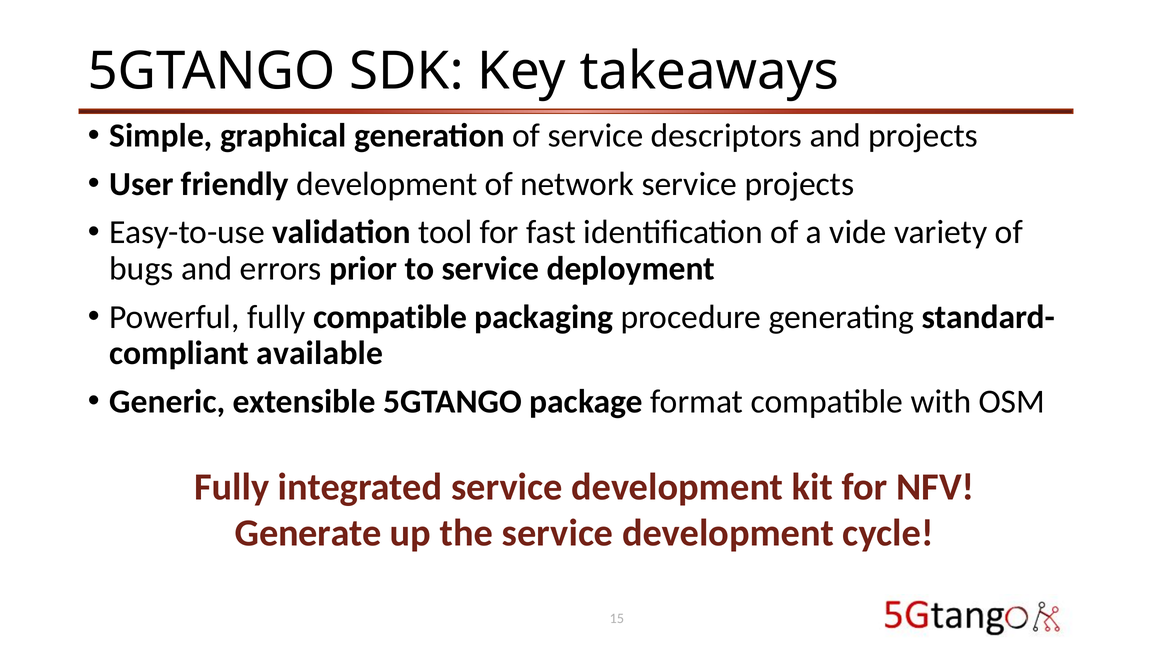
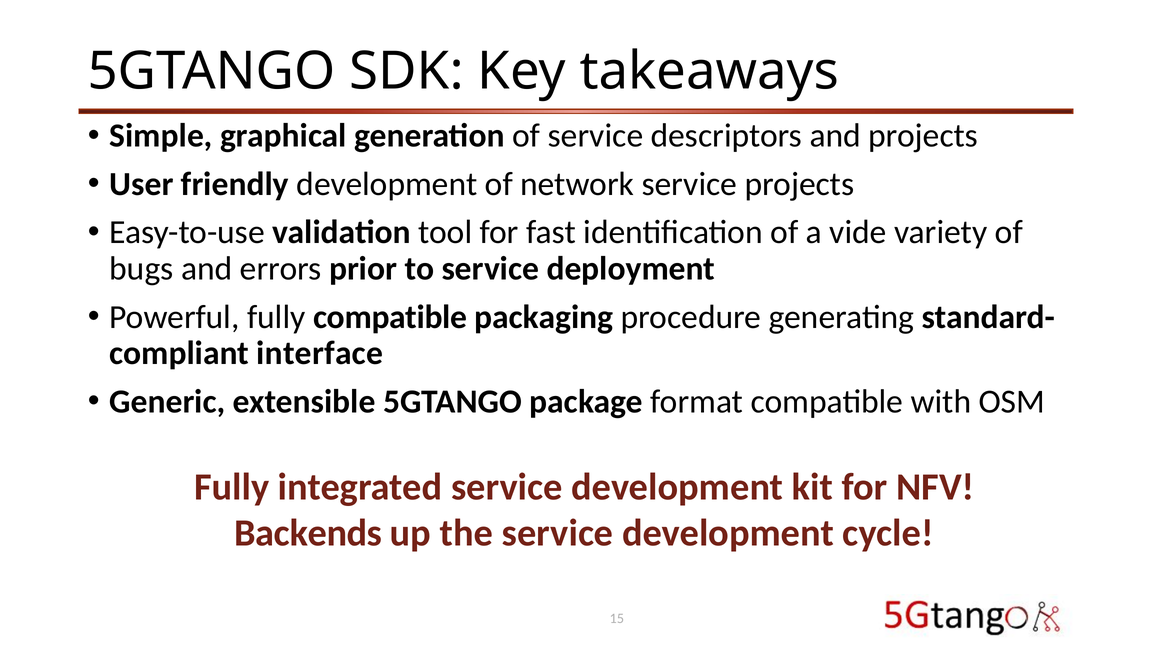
available: available -> interface
Generate: Generate -> Backends
